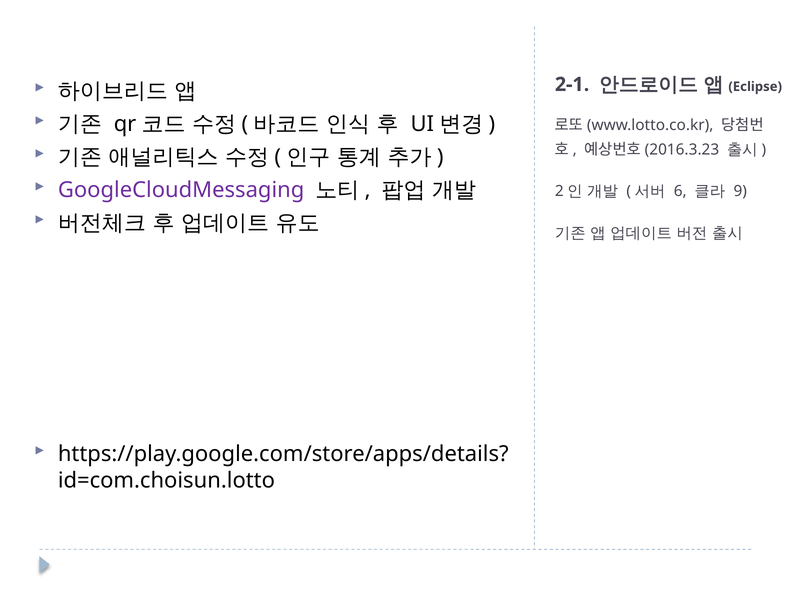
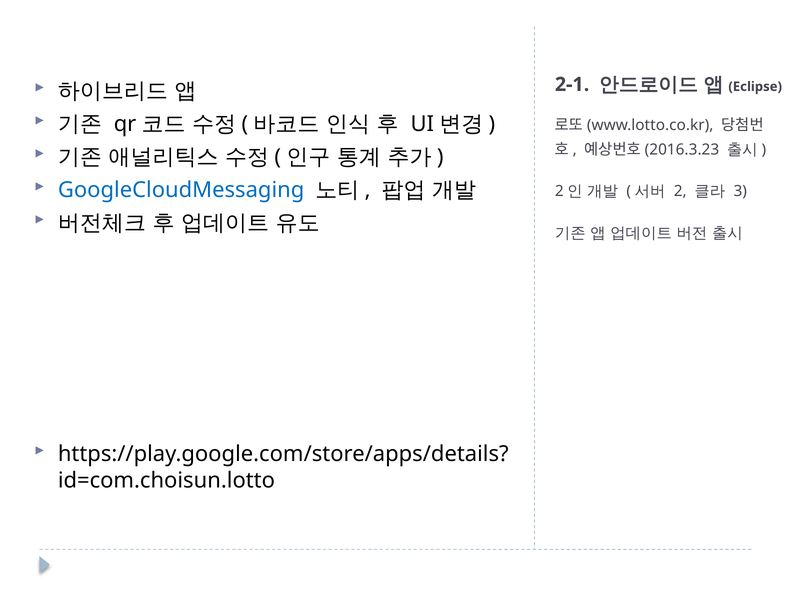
GoogleCloudMessaging colour: purple -> blue
6: 6 -> 2
9: 9 -> 3
